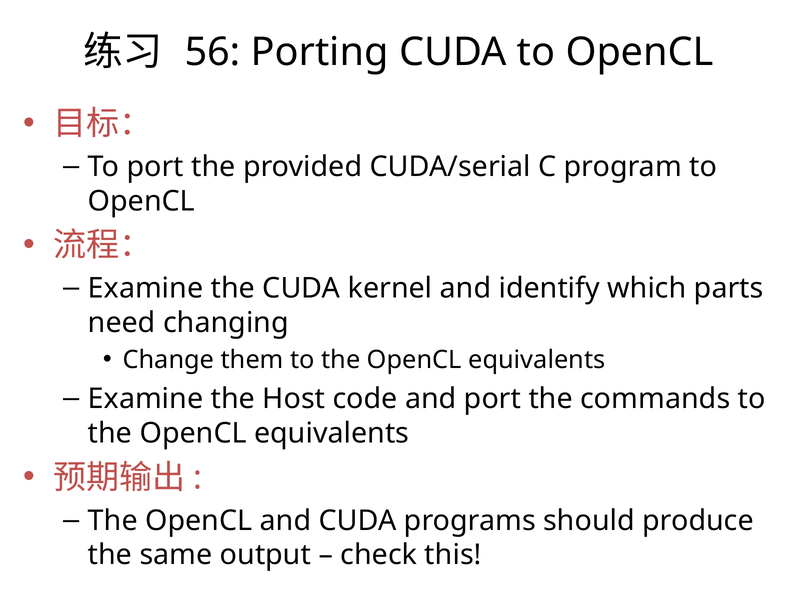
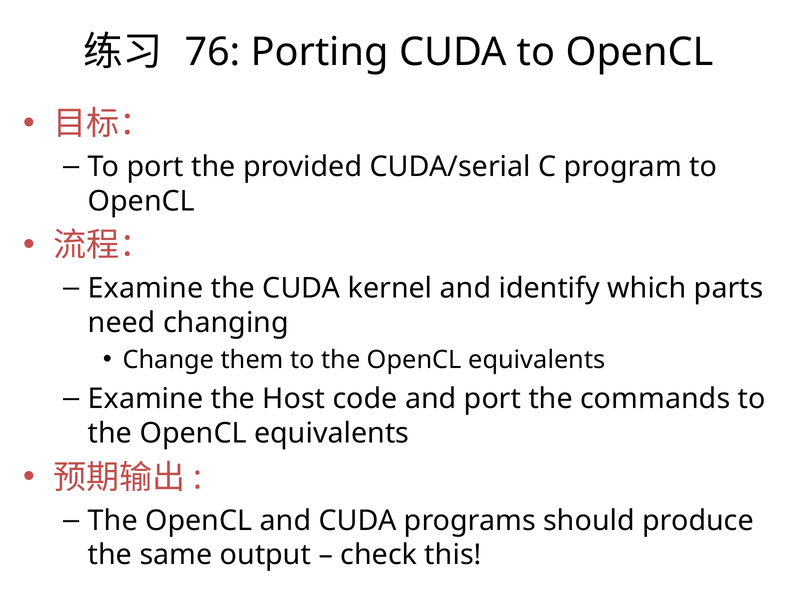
56: 56 -> 76
